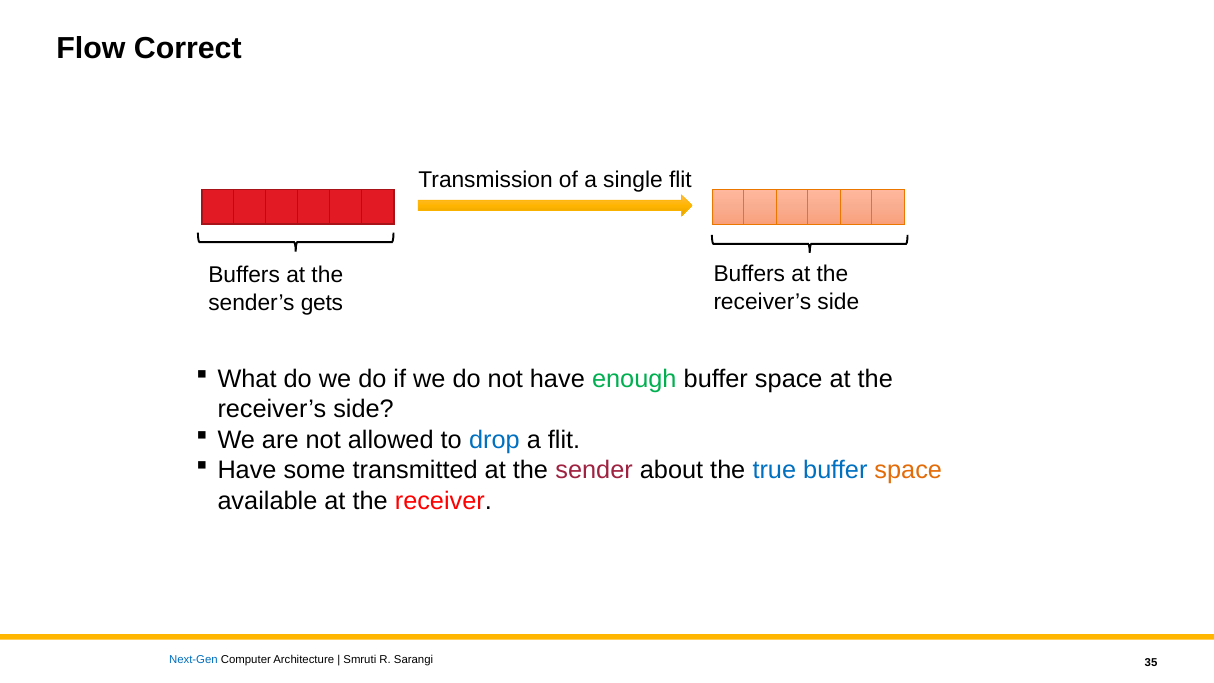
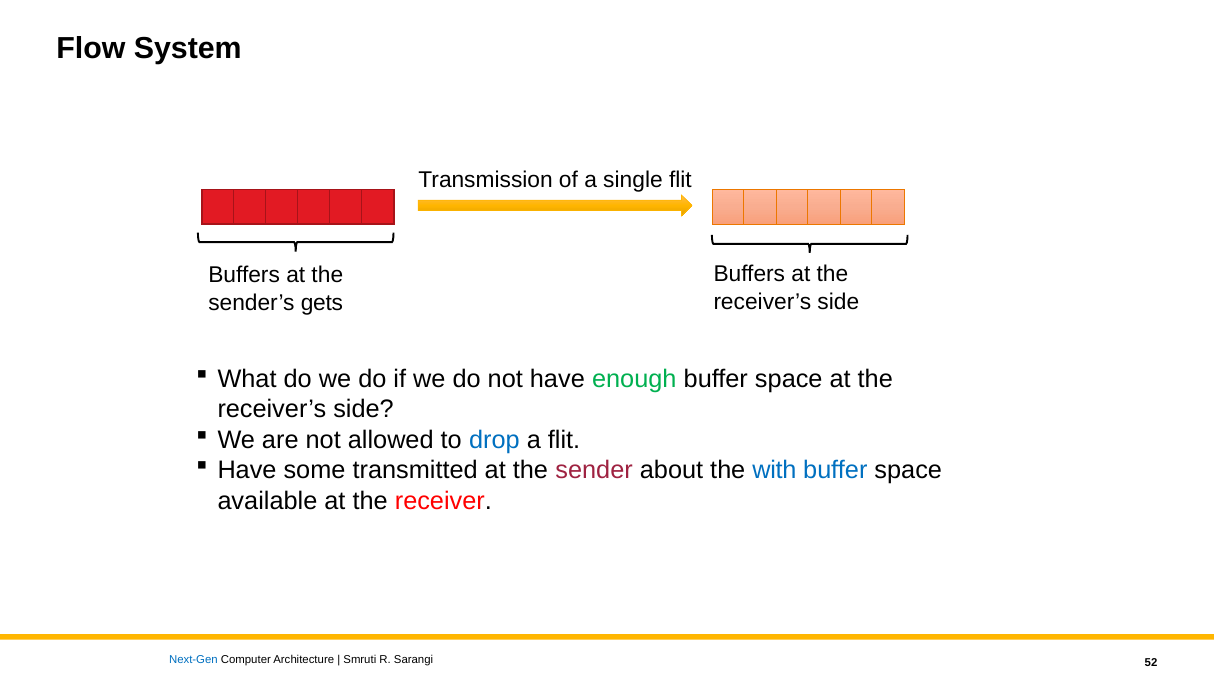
Correct: Correct -> System
true: true -> with
space at (908, 470) colour: orange -> black
35: 35 -> 52
